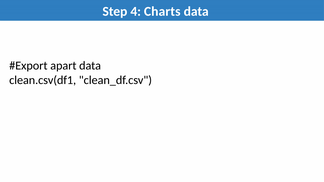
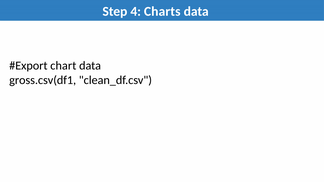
apart: apart -> chart
clean.csv(df1: clean.csv(df1 -> gross.csv(df1
